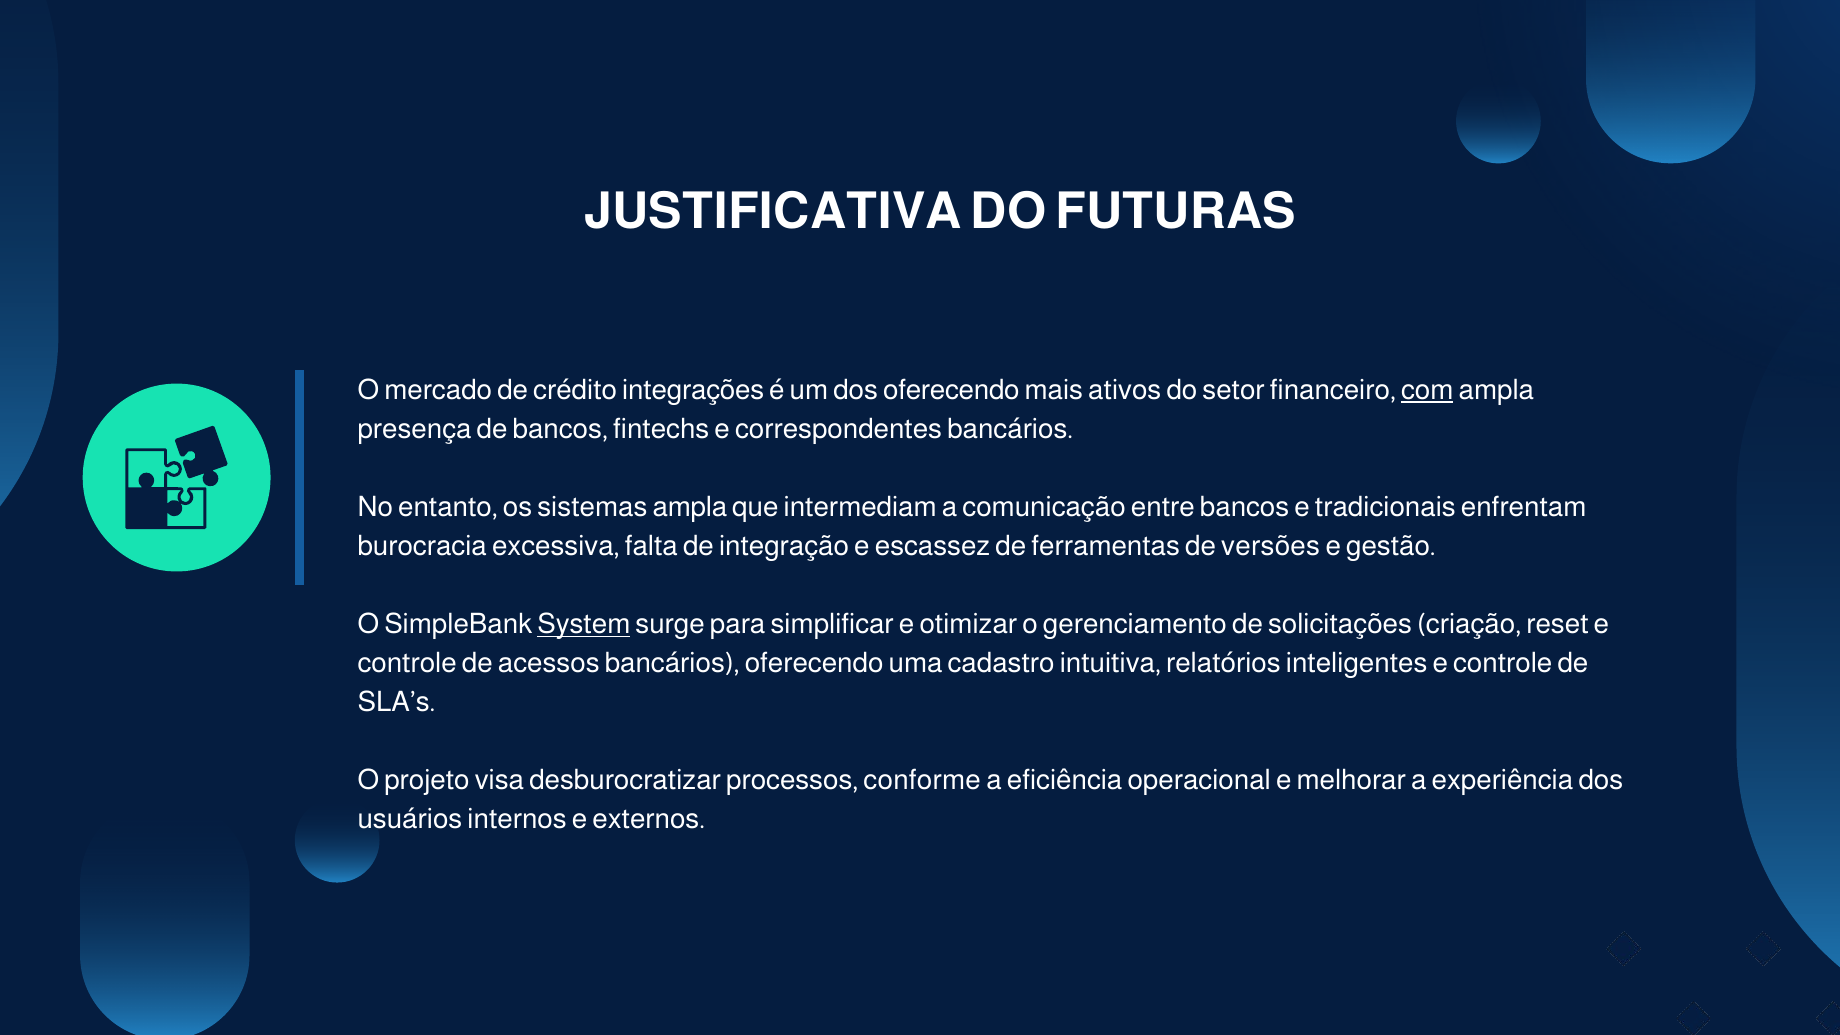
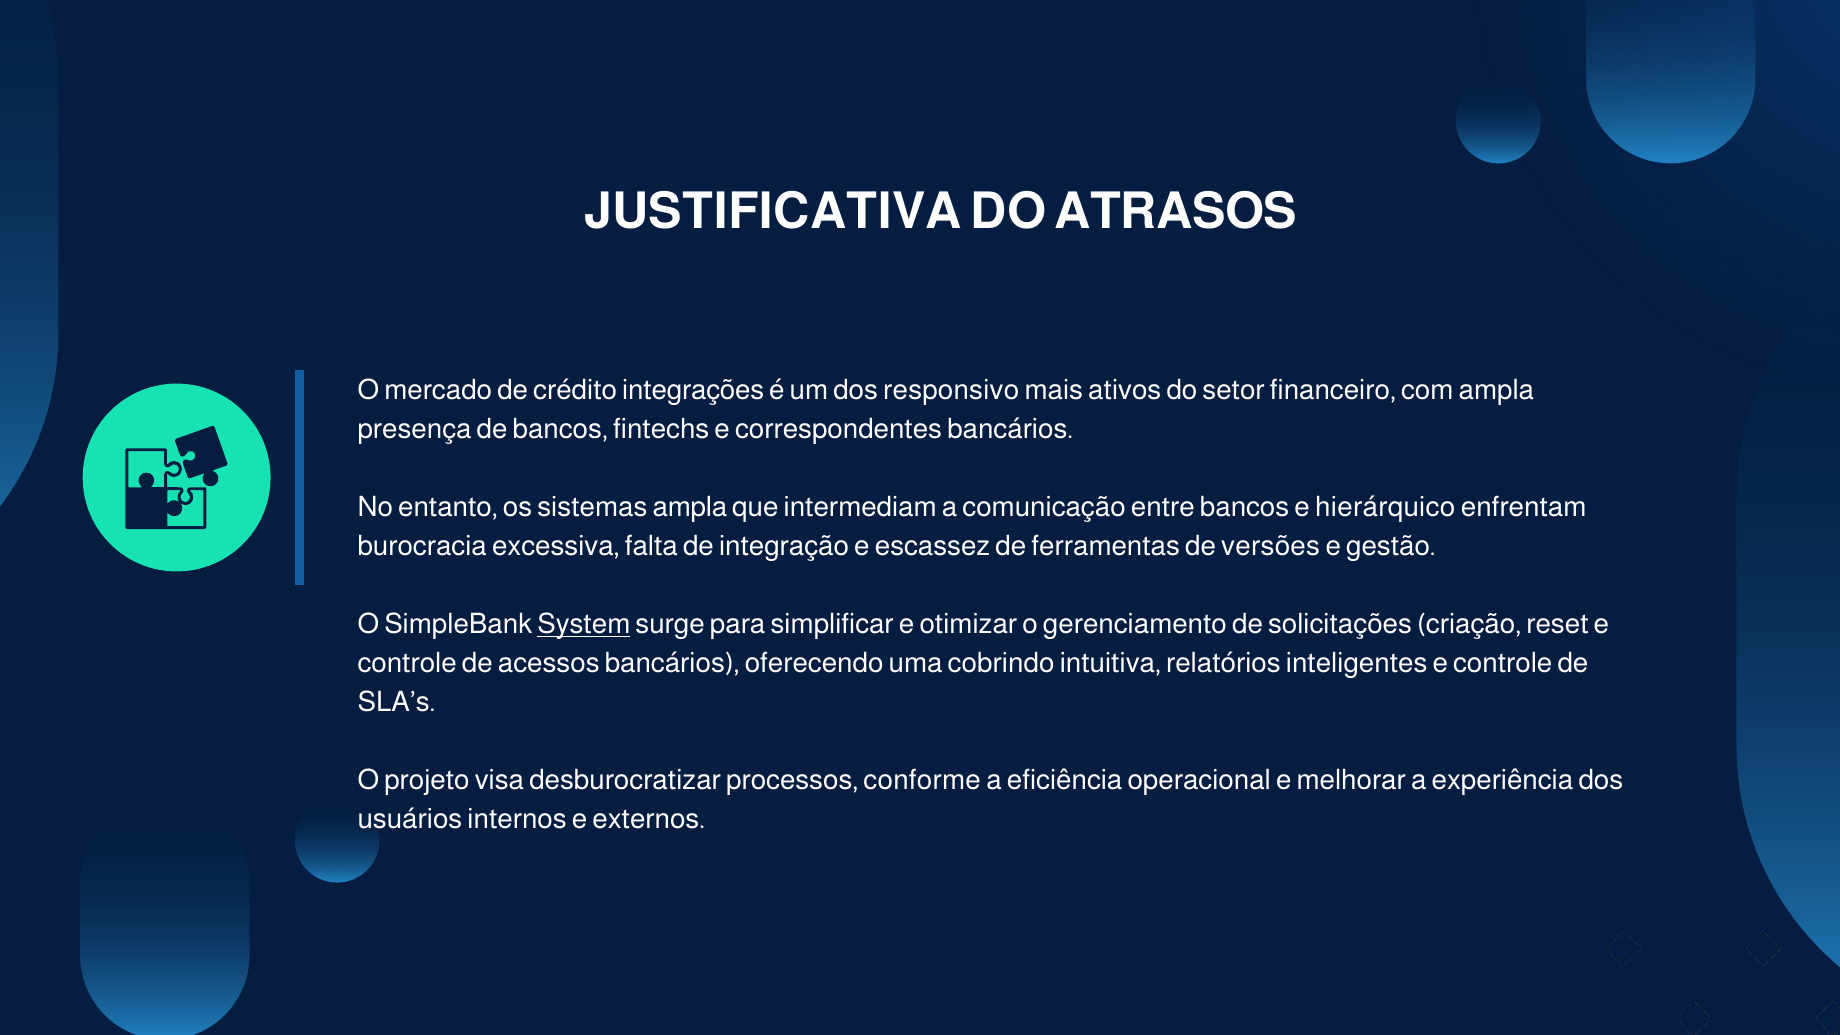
FUTURAS: FUTURAS -> ATRASOS
dos oferecendo: oferecendo -> responsivo
com underline: present -> none
tradicionais: tradicionais -> hierárquico
cadastro: cadastro -> cobrindo
